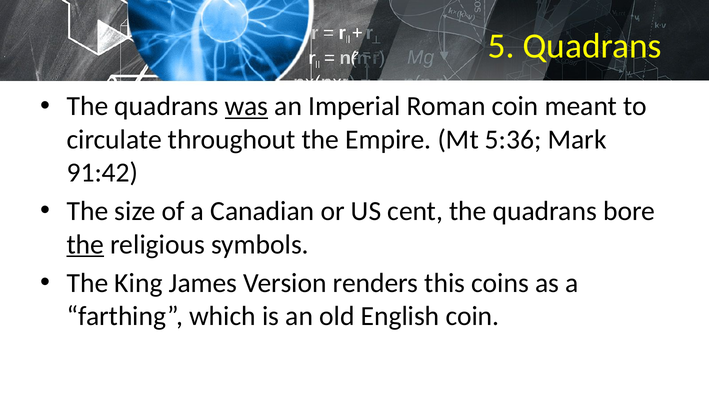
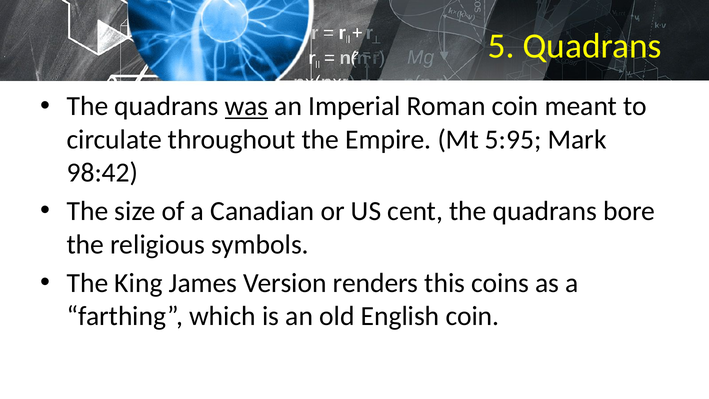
5:36: 5:36 -> 5:95
91:42: 91:42 -> 98:42
the at (85, 244) underline: present -> none
